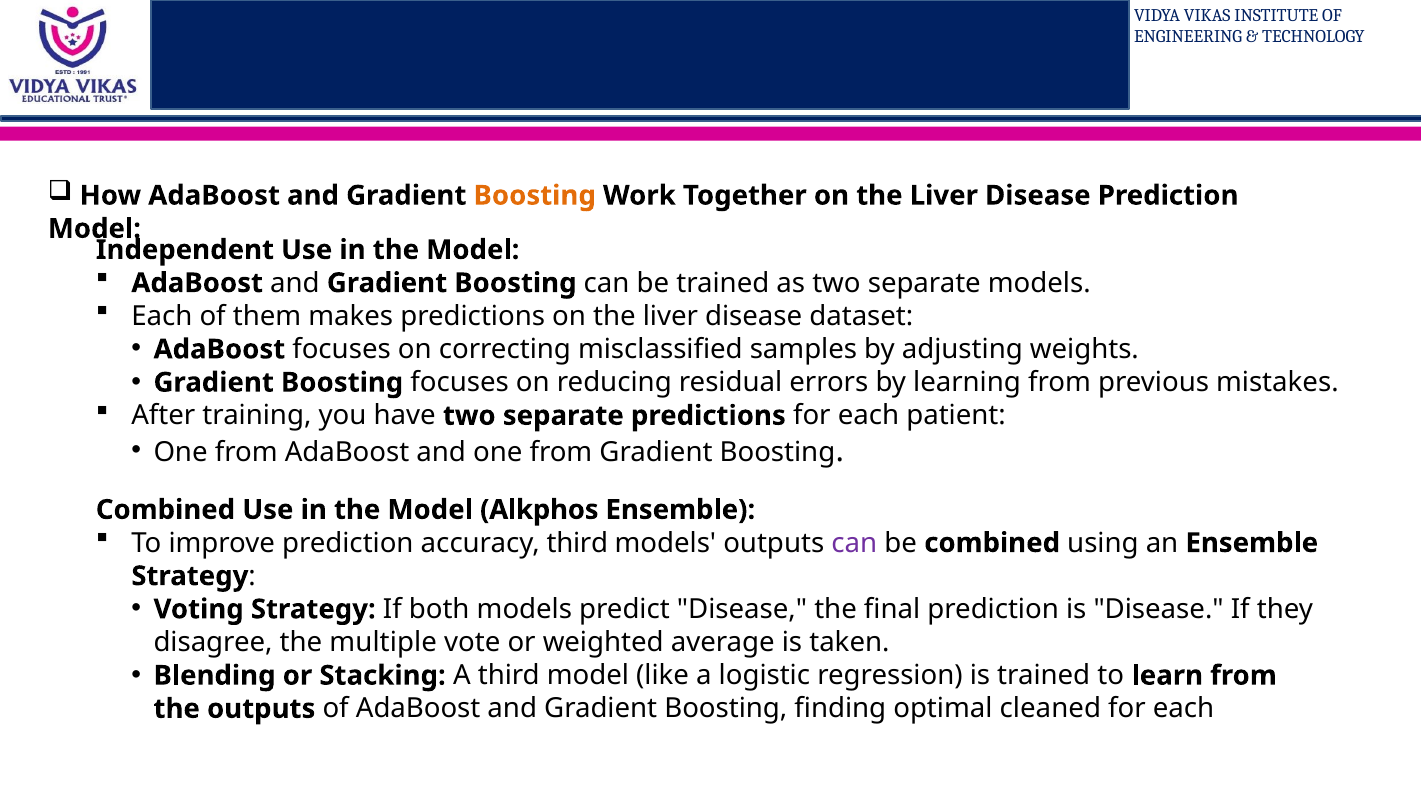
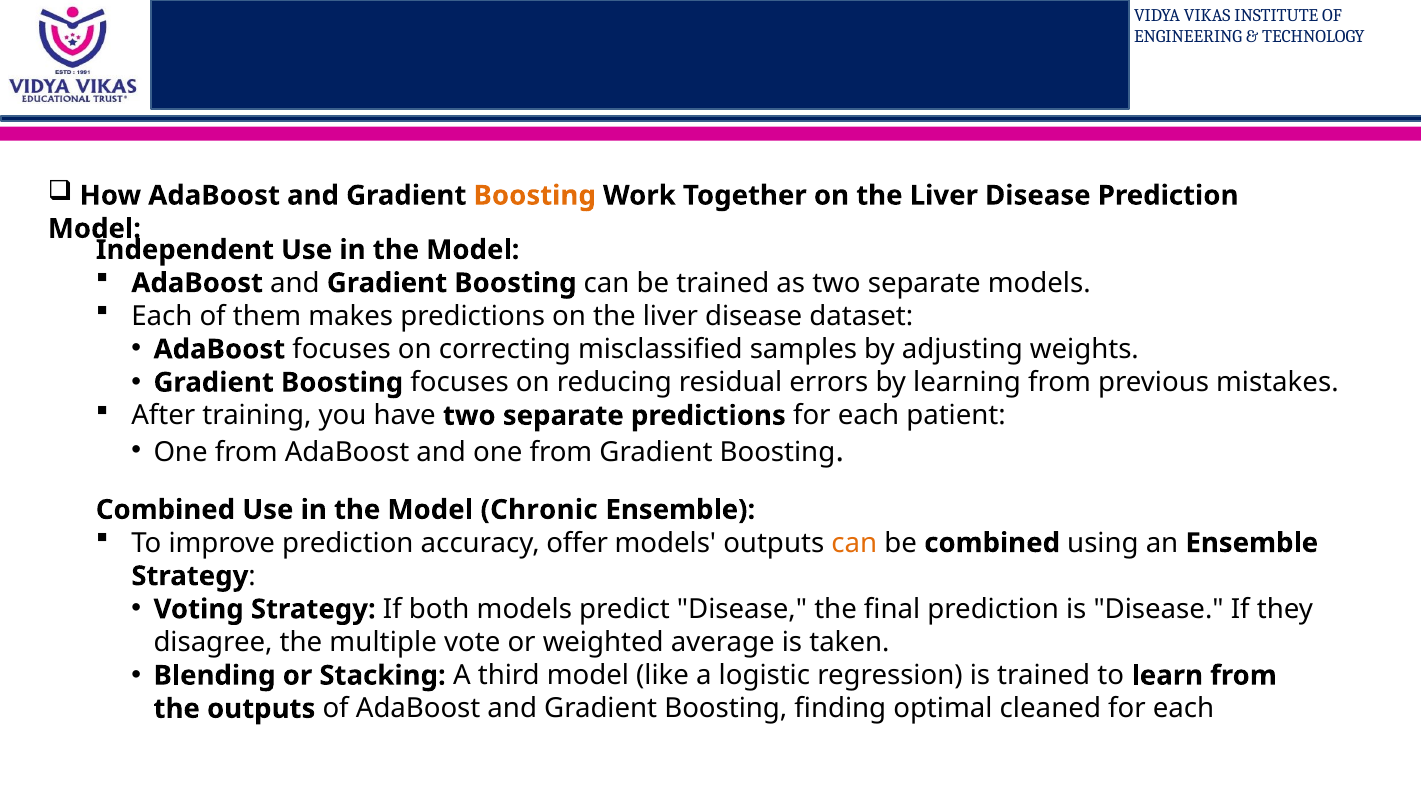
Alkphos: Alkphos -> Chronic
accuracy third: third -> offer
can at (854, 543) colour: purple -> orange
